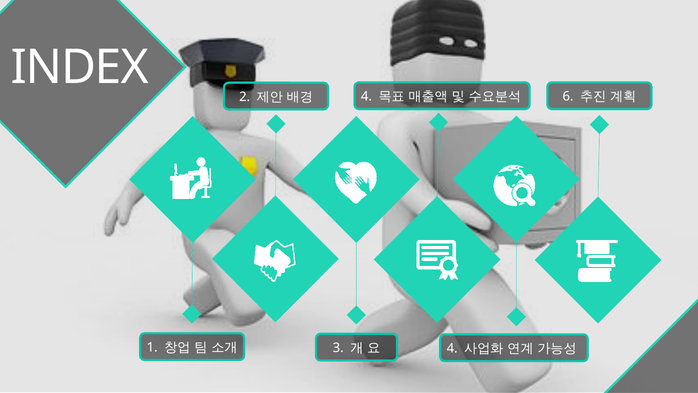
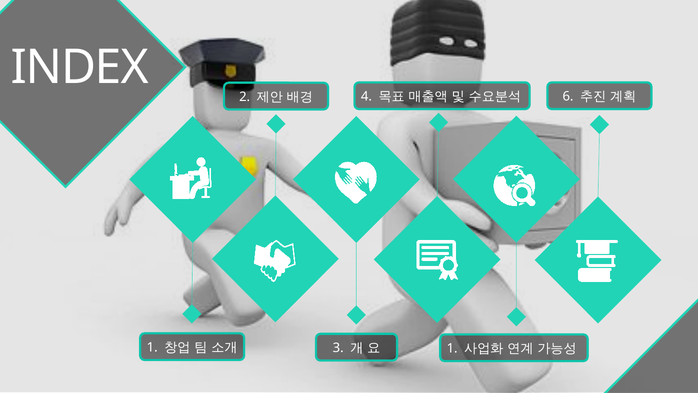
4 at (452, 348): 4 -> 1
